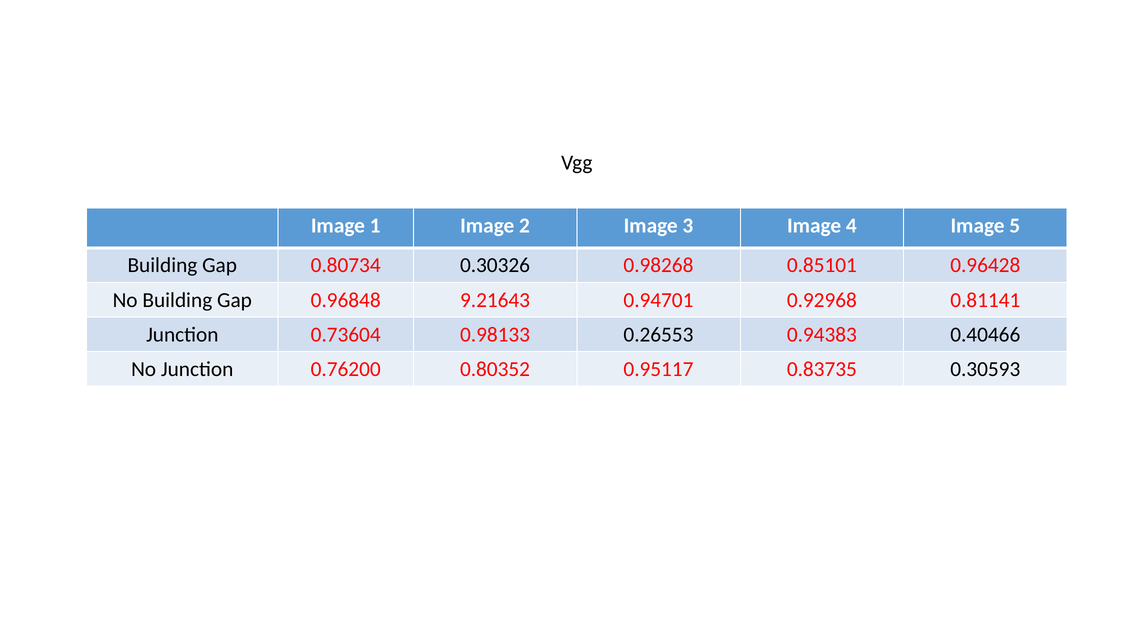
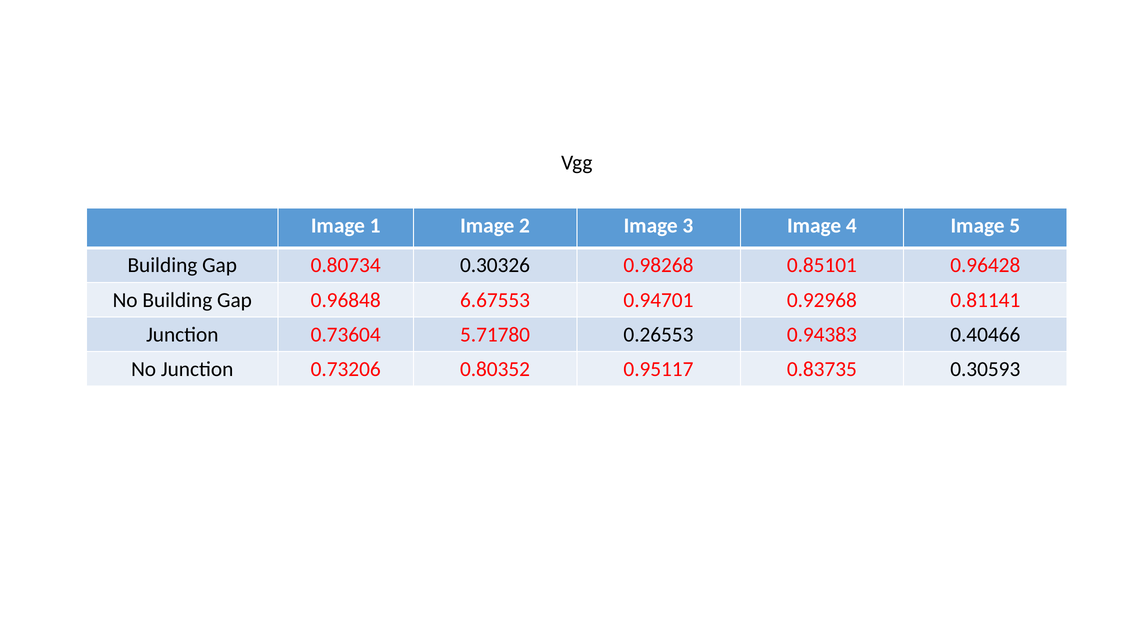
9.21643: 9.21643 -> 6.67553
0.98133: 0.98133 -> 5.71780
0.76200: 0.76200 -> 0.73206
